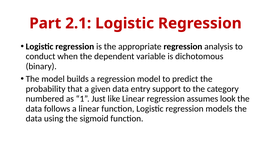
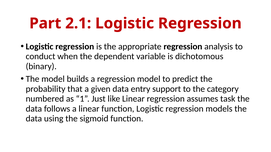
look: look -> task
